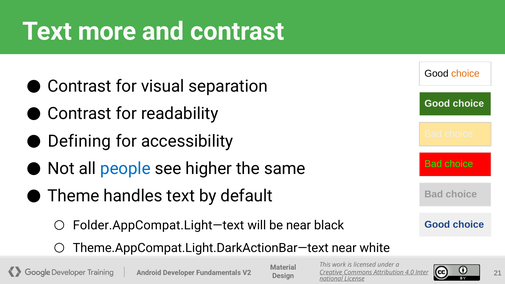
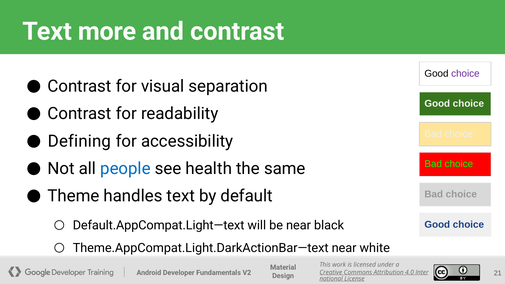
choice at (465, 73) colour: orange -> purple
higher: higher -> health
Folder.AppCompat.Light—text: Folder.AppCompat.Light—text -> Default.AppCompat.Light—text
